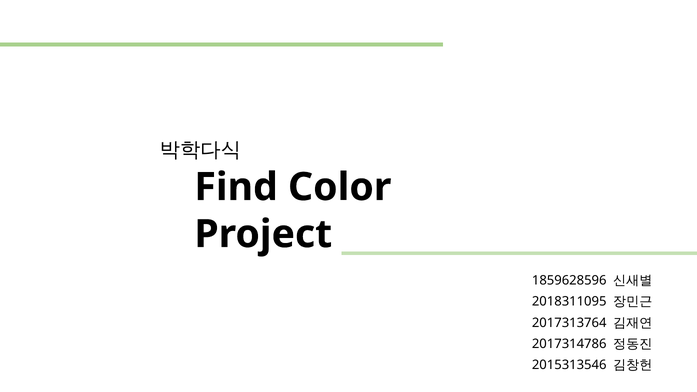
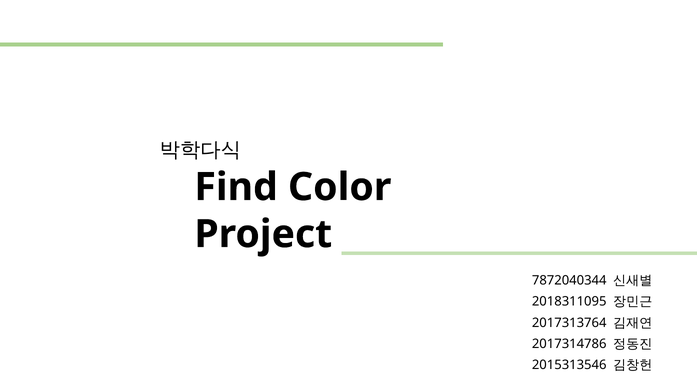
1859628596: 1859628596 -> 7872040344
